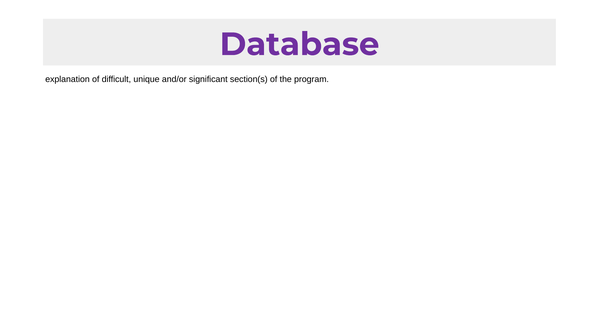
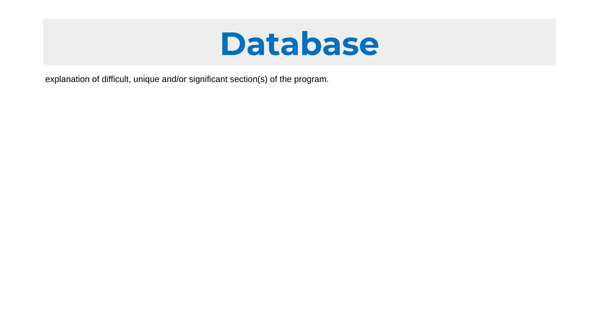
Database colour: purple -> blue
